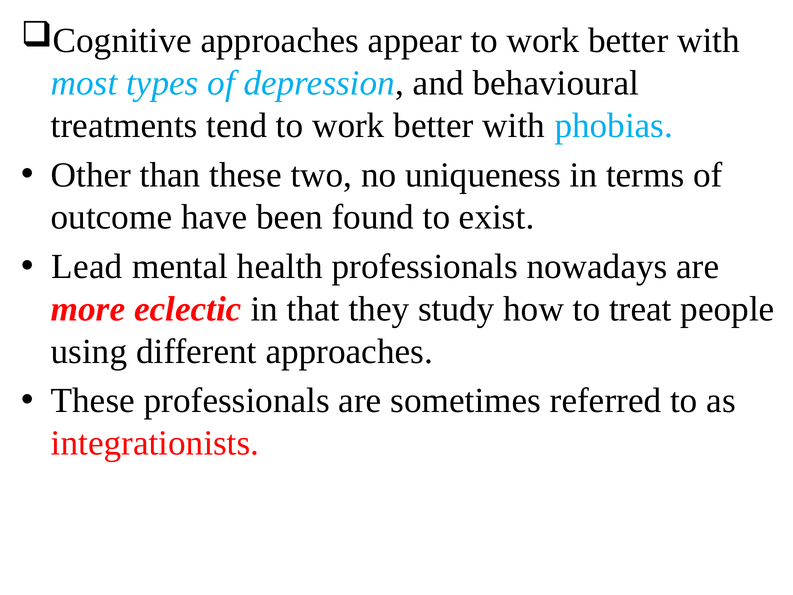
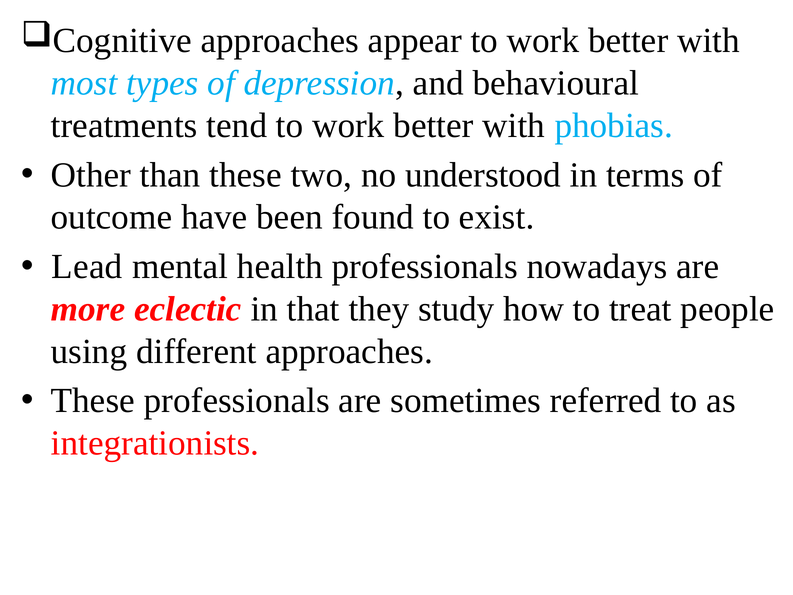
uniqueness: uniqueness -> understood
